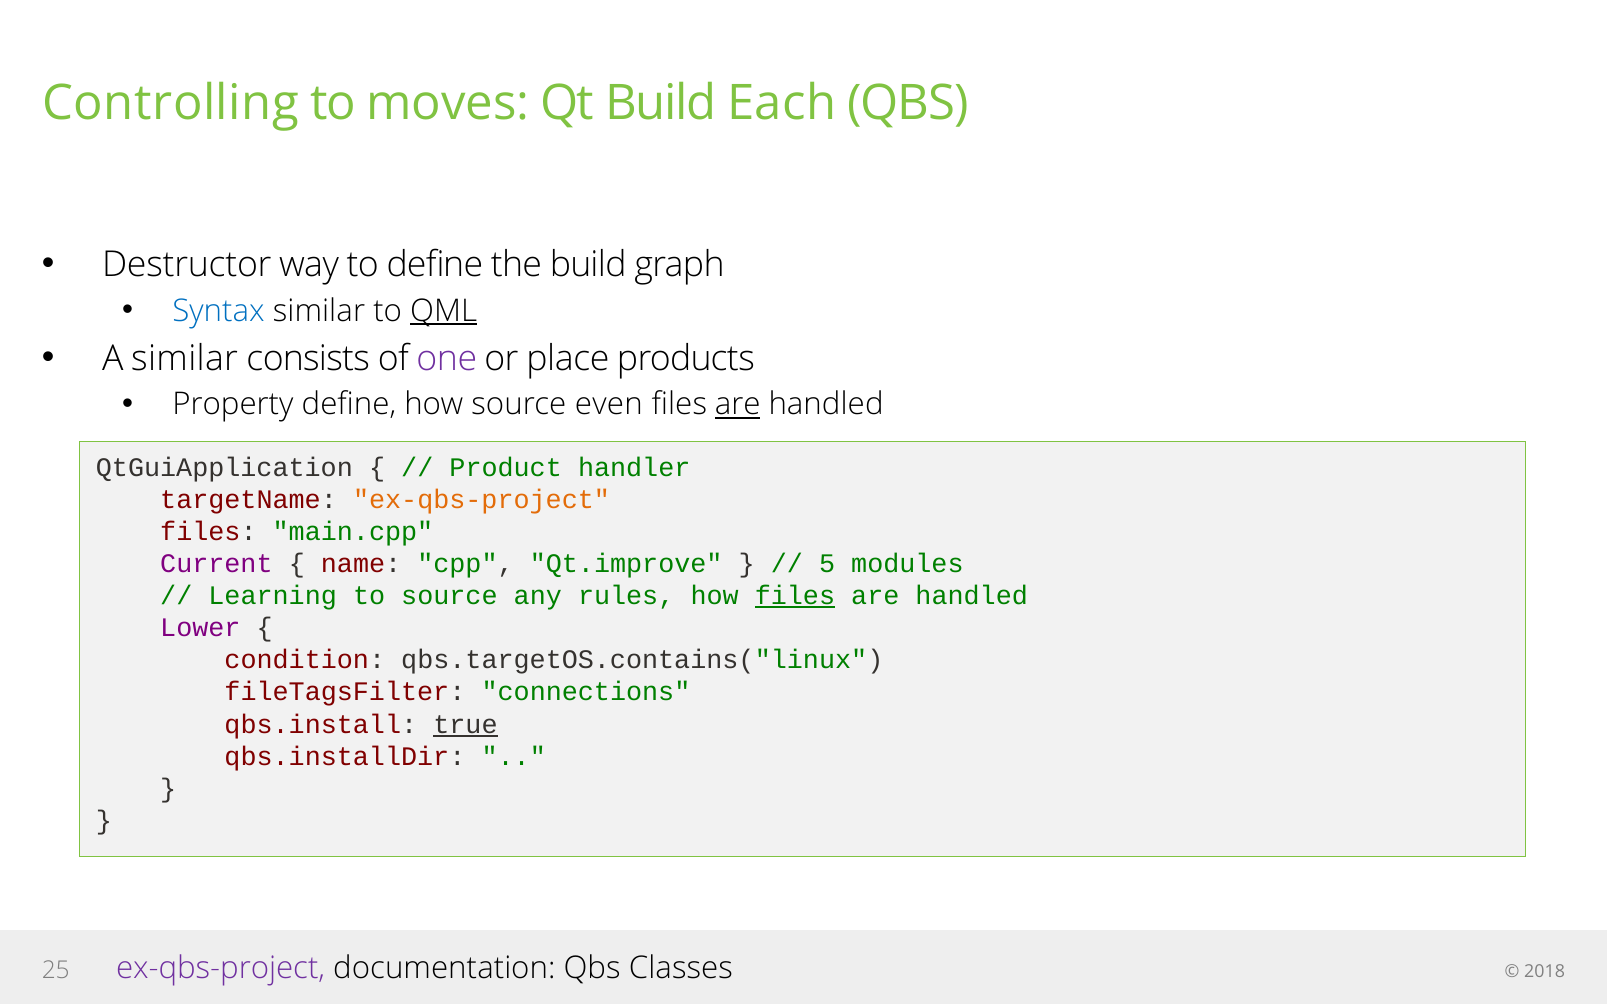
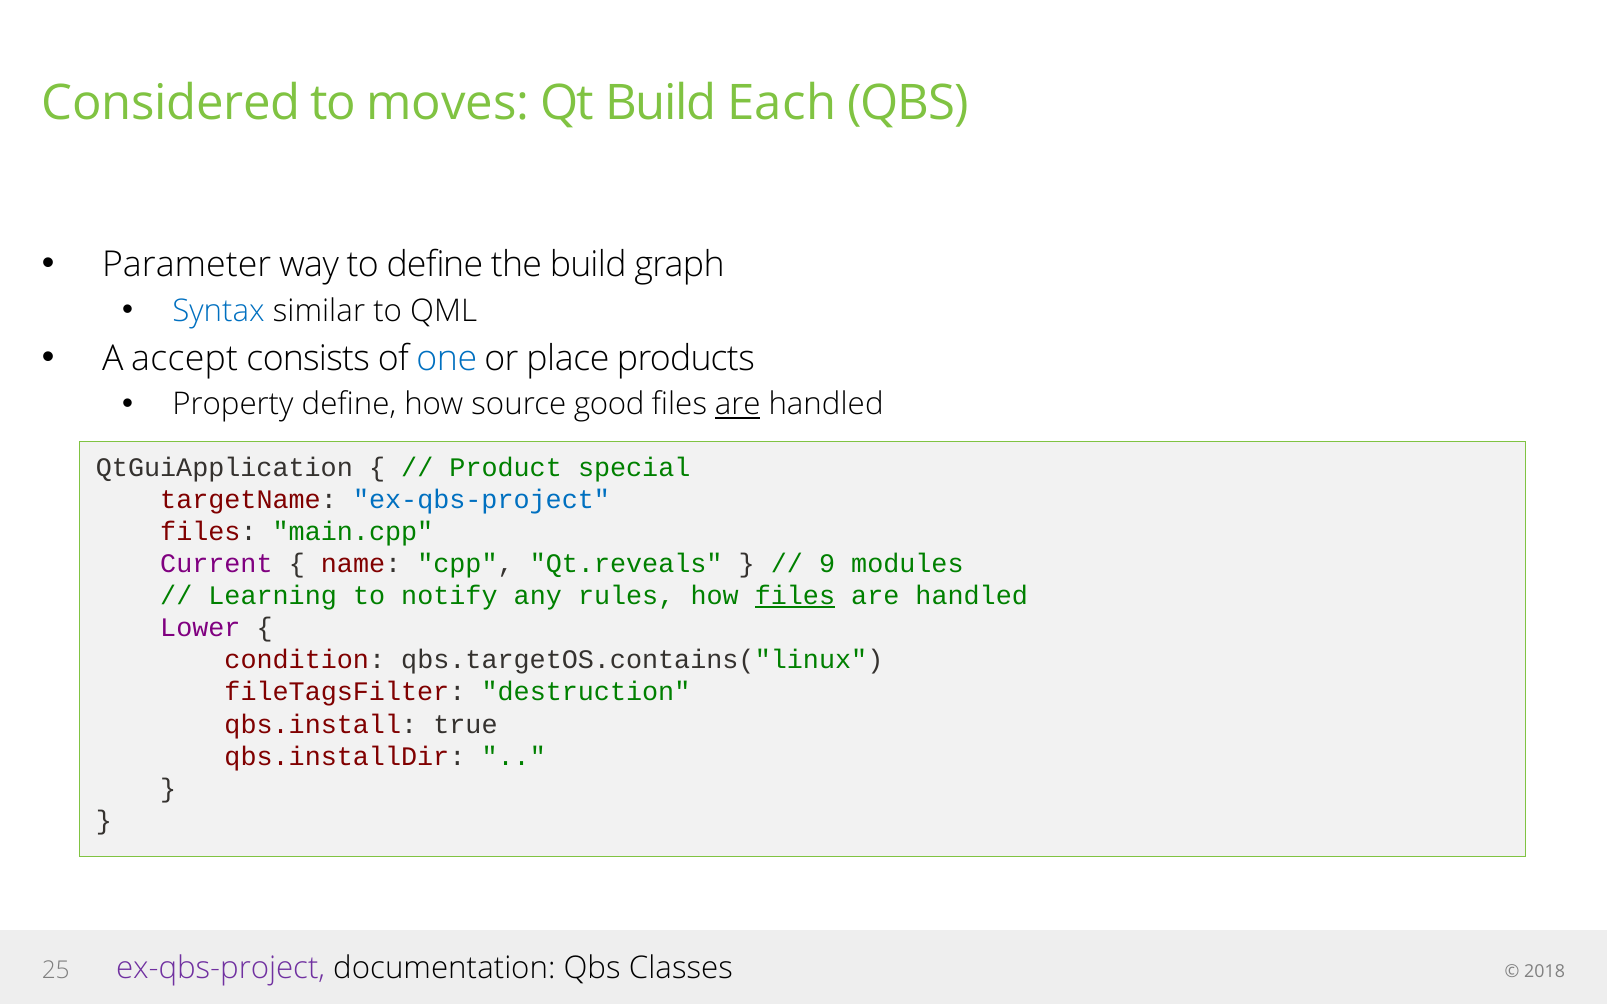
Controlling: Controlling -> Considered
Destructor: Destructor -> Parameter
QML underline: present -> none
A similar: similar -> accept
one colour: purple -> blue
even: even -> good
handler: handler -> special
ex-qbs-project at (481, 500) colour: orange -> blue
Qt.improve: Qt.improve -> Qt.reveals
5: 5 -> 9
to source: source -> notify
connections: connections -> destruction
true underline: present -> none
